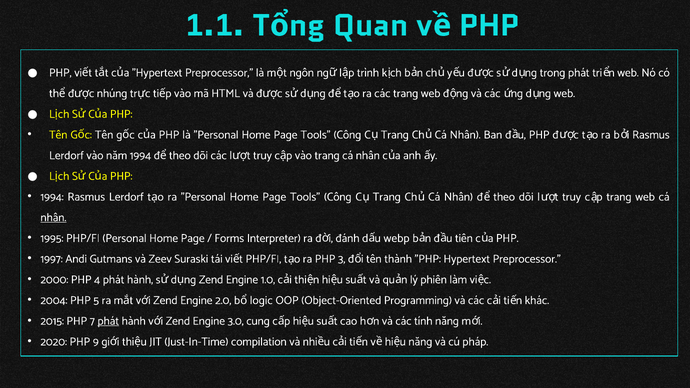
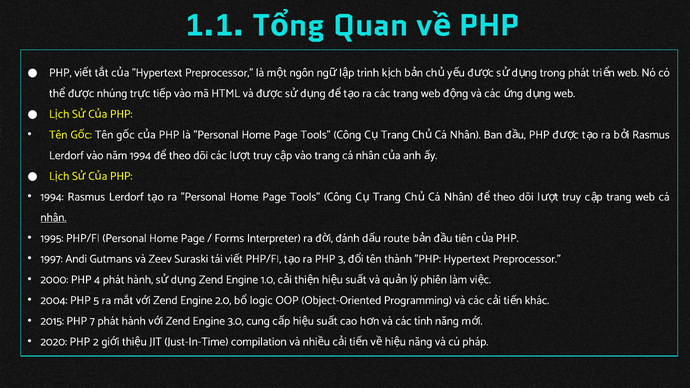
webp: webp -> route
phát at (108, 321) underline: present -> none
9: 9 -> 2
